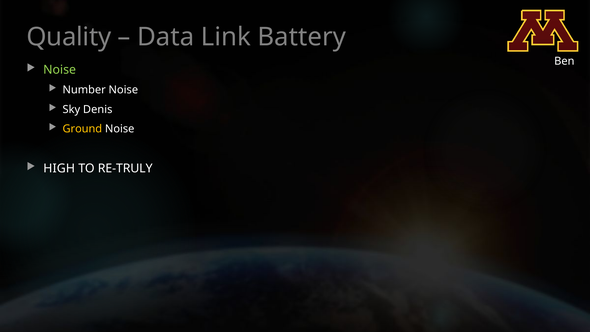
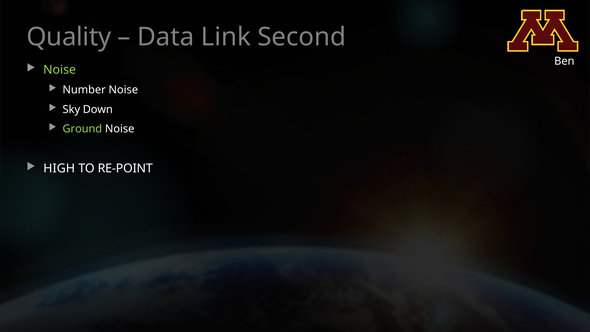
Battery: Battery -> Second
Denis: Denis -> Down
Ground colour: yellow -> light green
RE-TRULY: RE-TRULY -> RE-POINT
